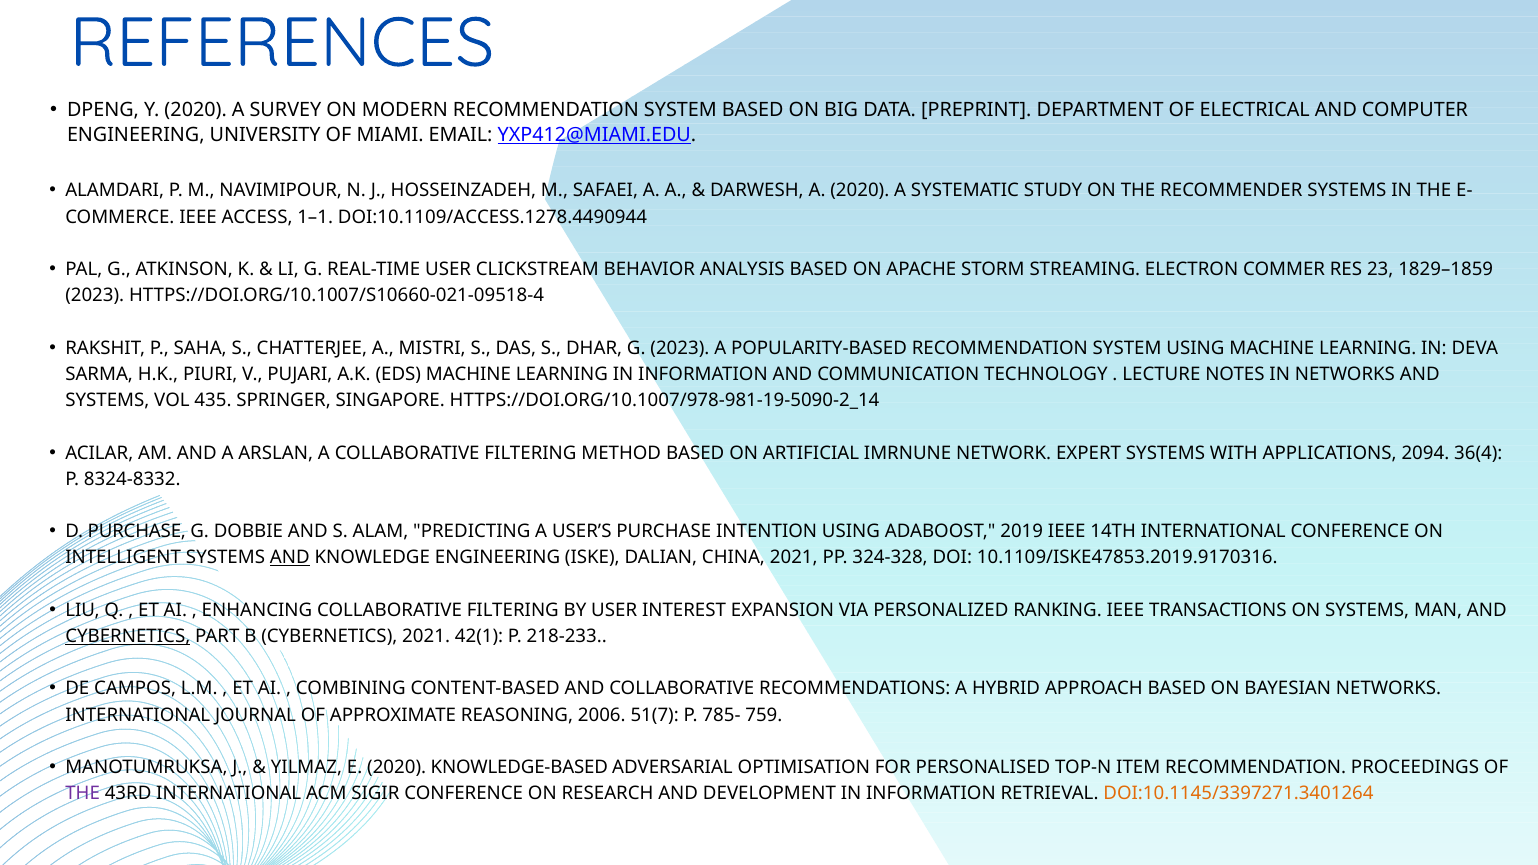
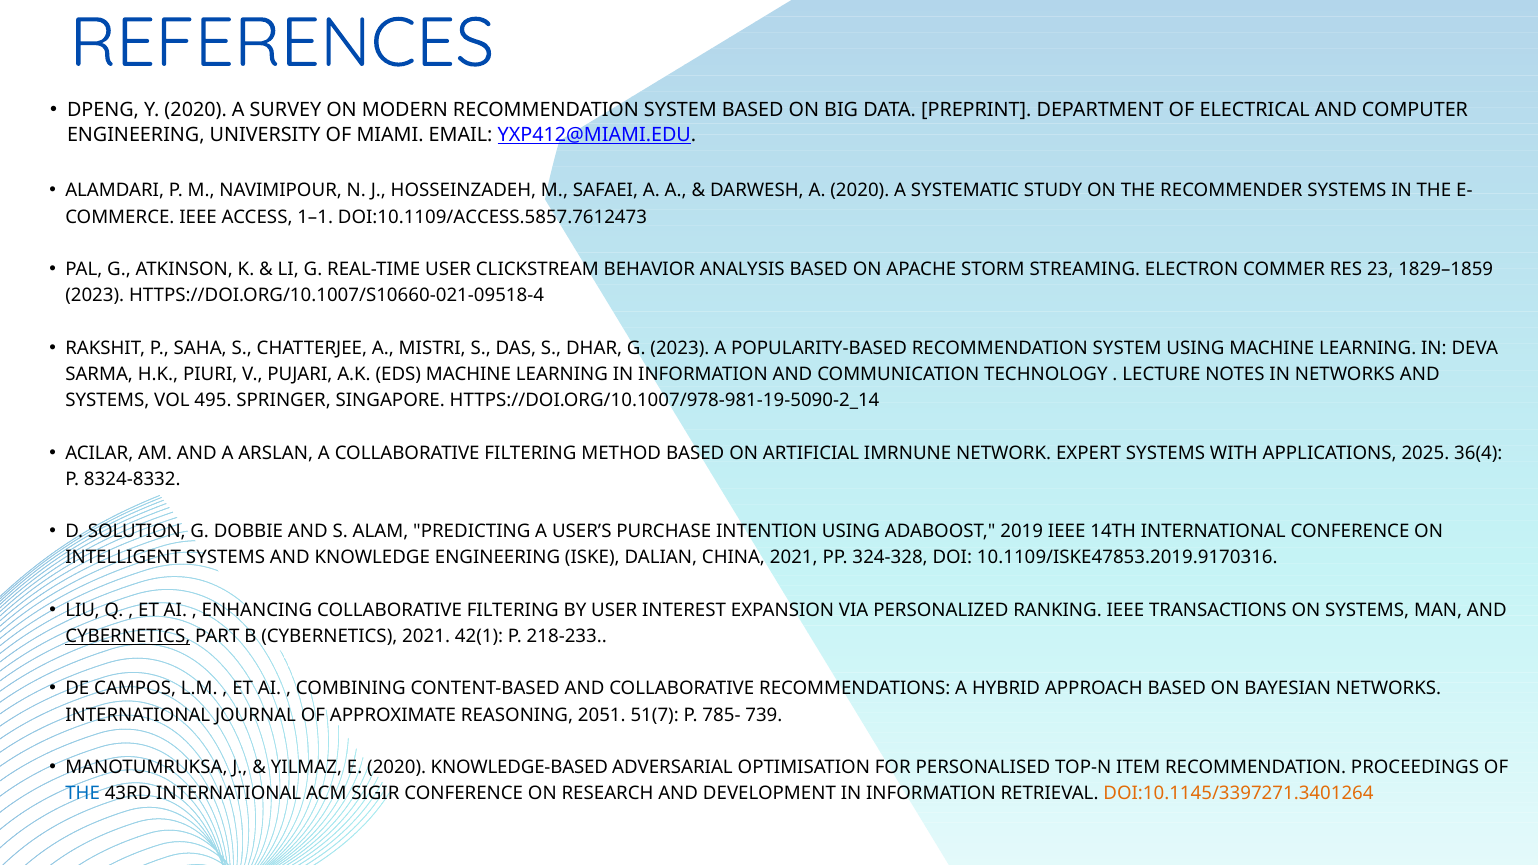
DOI:10.1109/ACCESS.1278.4490944: DOI:10.1109/ACCESS.1278.4490944 -> DOI:10.1109/ACCESS.5857.7612473
435: 435 -> 495
2094: 2094 -> 2025
D PURCHASE: PURCHASE -> SOLUTION
AND at (290, 558) underline: present -> none
2006: 2006 -> 2051
759: 759 -> 739
THE at (83, 794) colour: purple -> blue
